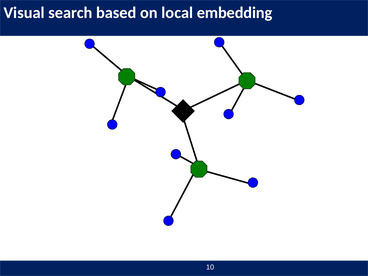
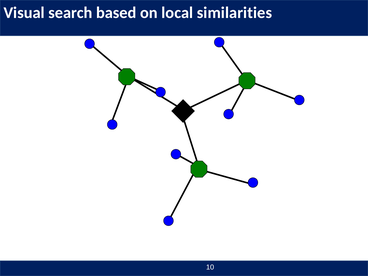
embedding: embedding -> similarities
